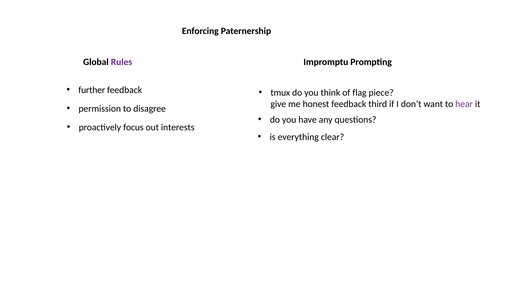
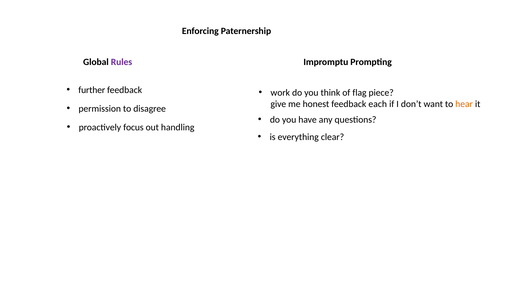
tmux: tmux -> work
third: third -> each
hear colour: purple -> orange
interests: interests -> handling
